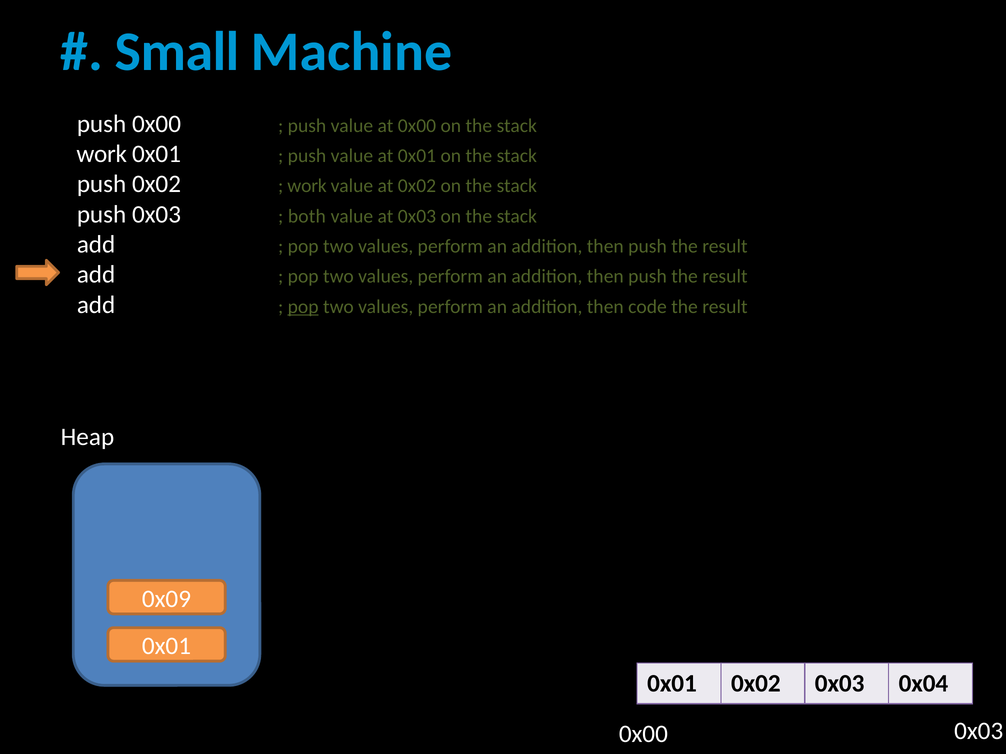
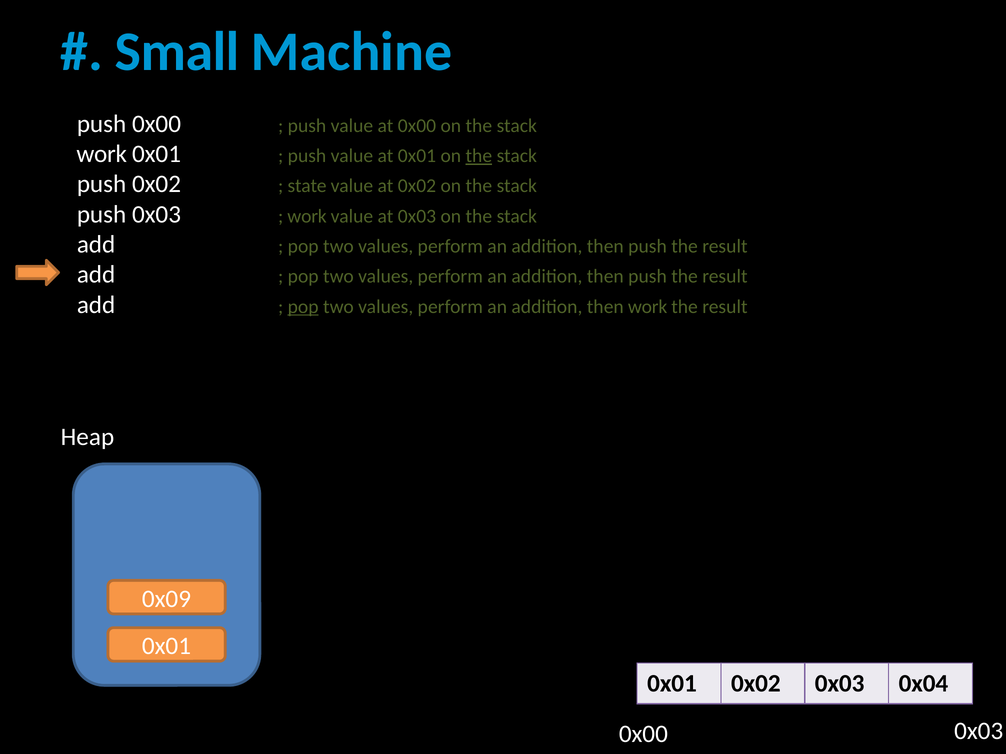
the at (479, 156) underline: none -> present
work at (307, 186): work -> state
both at (307, 216): both -> work
then code: code -> work
